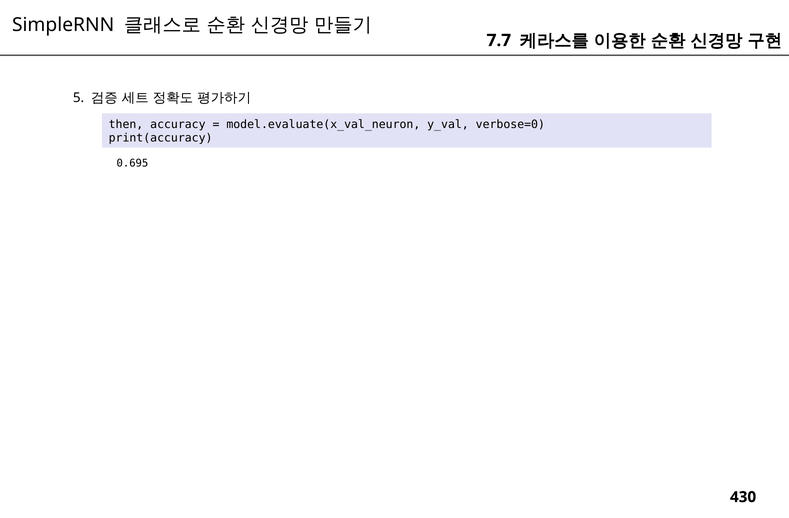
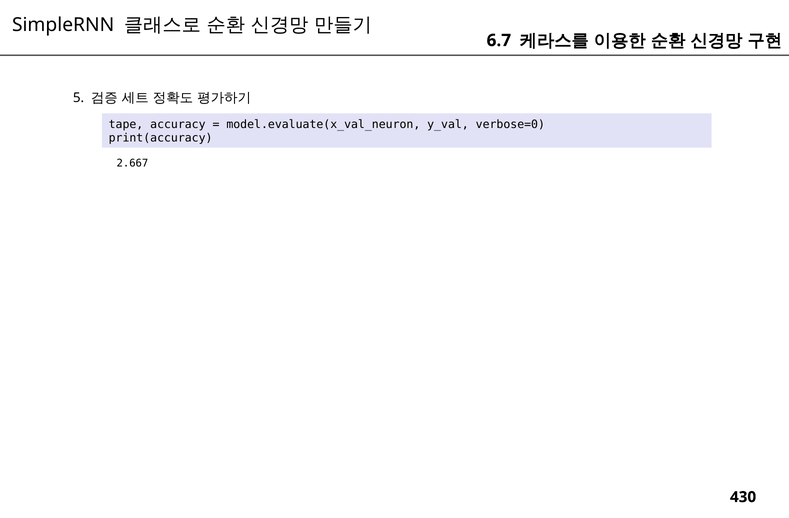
7.7: 7.7 -> 6.7
then: then -> tape
0.695: 0.695 -> 2.667
